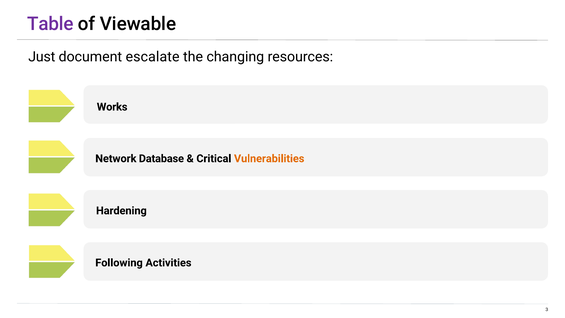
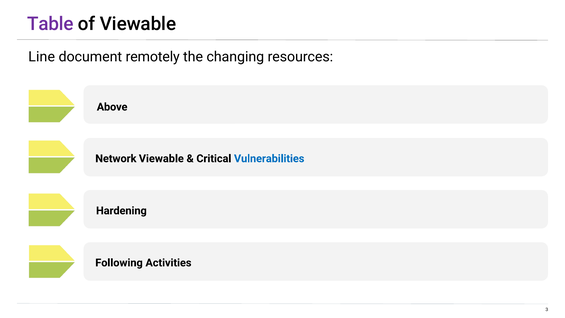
Just: Just -> Line
escalate: escalate -> remotely
Works: Works -> Above
Network Database: Database -> Viewable
Vulnerabilities colour: orange -> blue
